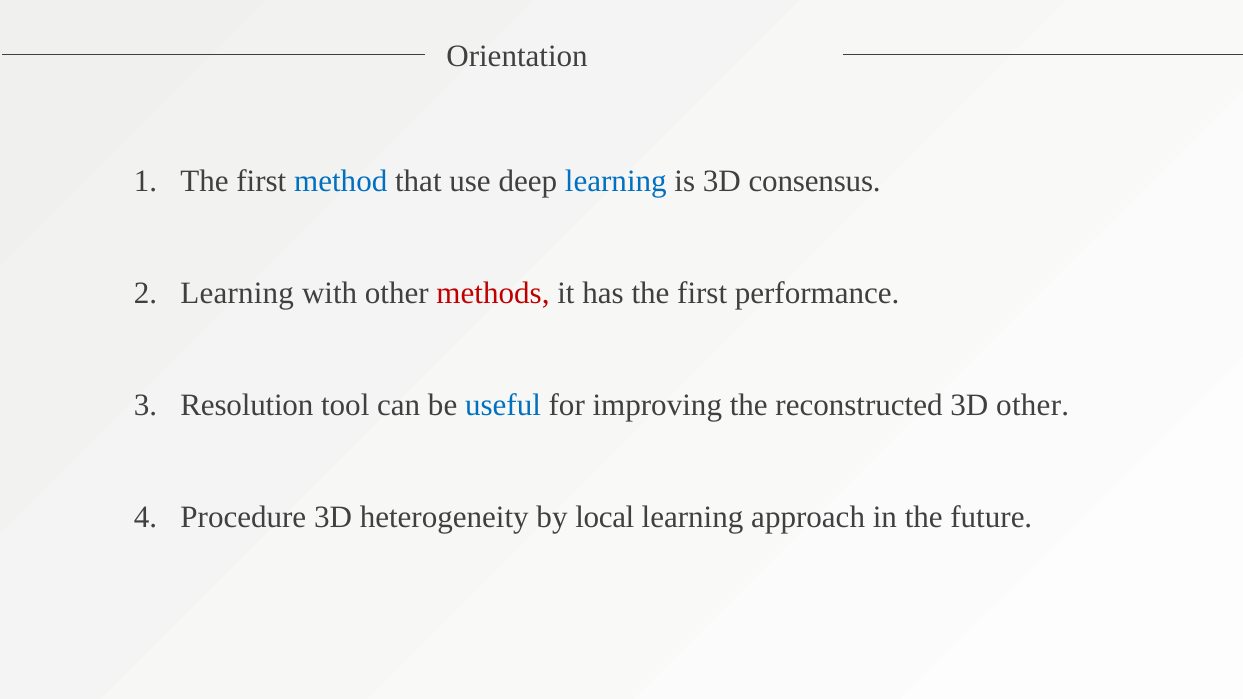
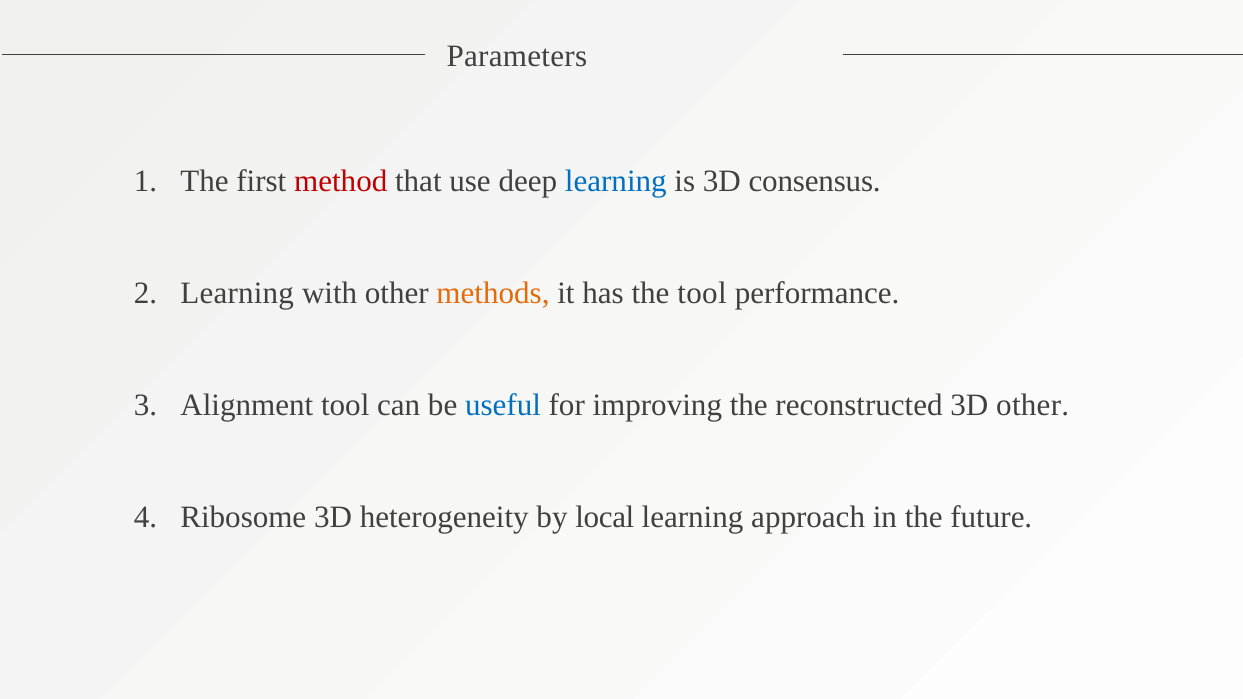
Orientation: Orientation -> Parameters
method colour: blue -> red
methods colour: red -> orange
has the first: first -> tool
Resolution: Resolution -> Alignment
Procedure: Procedure -> Ribosome
